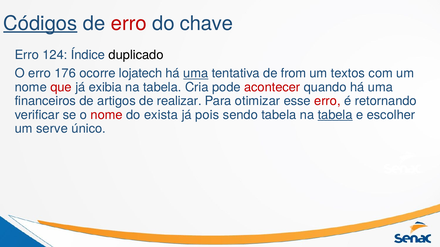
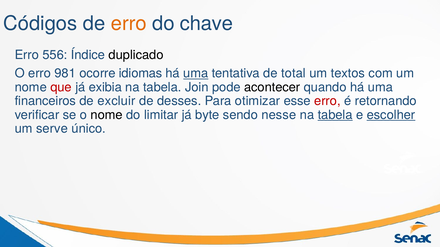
Códigos underline: present -> none
erro at (129, 23) colour: red -> orange
124: 124 -> 556
176: 176 -> 981
lojatech: lojatech -> idiomas
from: from -> total
Cria: Cria -> Join
acontecer colour: red -> black
artigos: artigos -> excluir
realizar: realizar -> desses
nome at (107, 115) colour: red -> black
exista: exista -> limitar
pois: pois -> byte
sendo tabela: tabela -> nesse
escolher underline: none -> present
